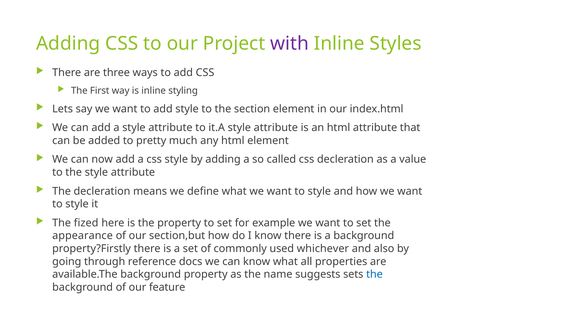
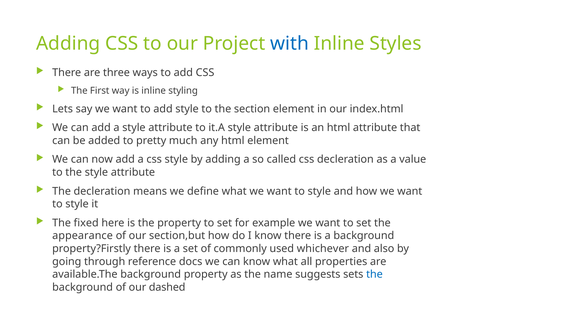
with colour: purple -> blue
fized: fized -> fixed
feature: feature -> dashed
